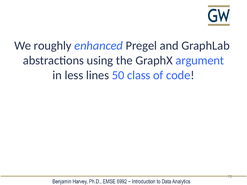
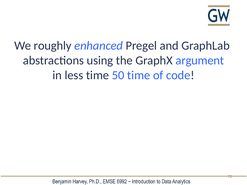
less lines: lines -> time
50 class: class -> time
